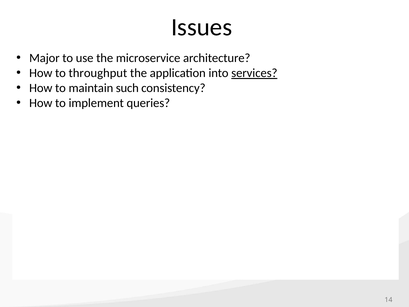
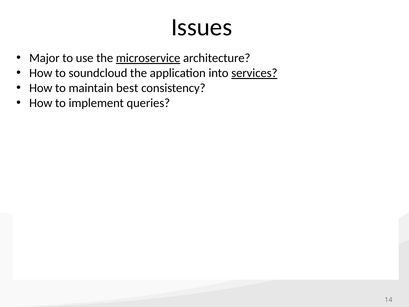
microservice underline: none -> present
throughput: throughput -> soundcloud
such: such -> best
